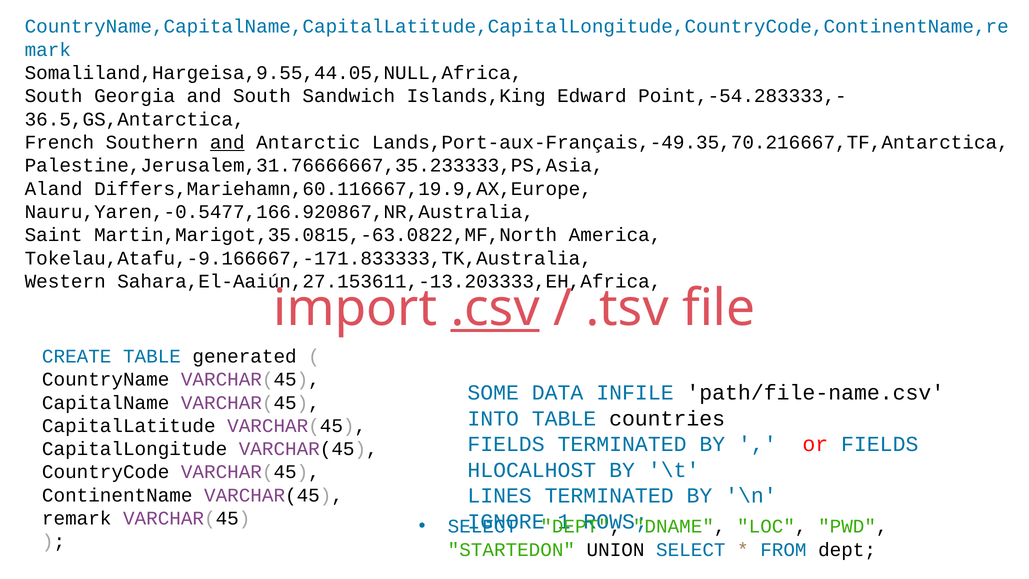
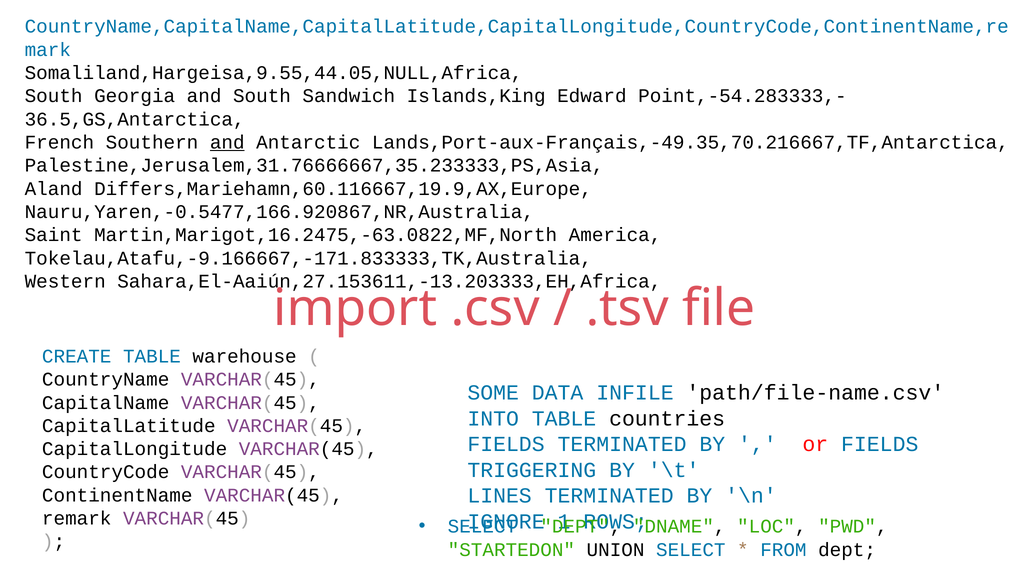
Martin,Marigot,35.0815,-63.0822,MF,North: Martin,Marigot,35.0815,-63.0822,MF,North -> Martin,Marigot,16.2475,-63.0822,MF,North
.csv underline: present -> none
generated: generated -> warehouse
HLOCALHOST: HLOCALHOST -> TRIGGERING
